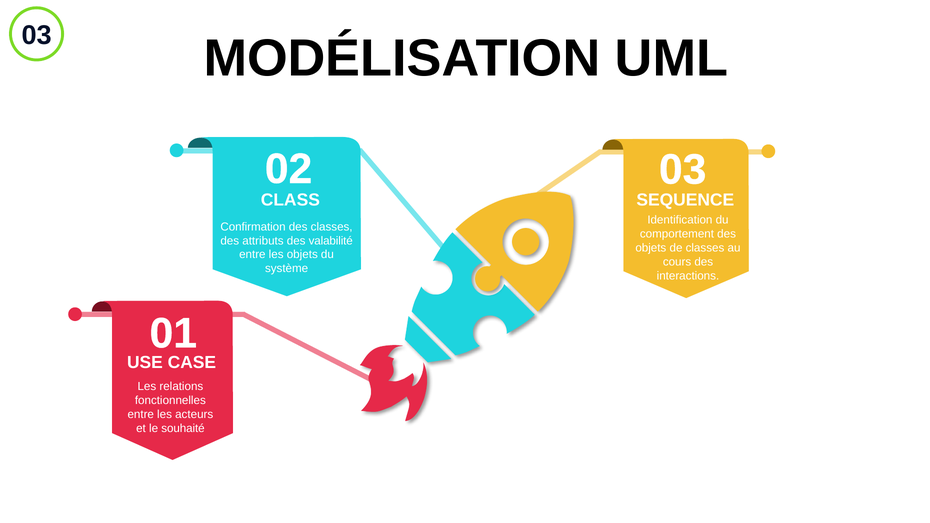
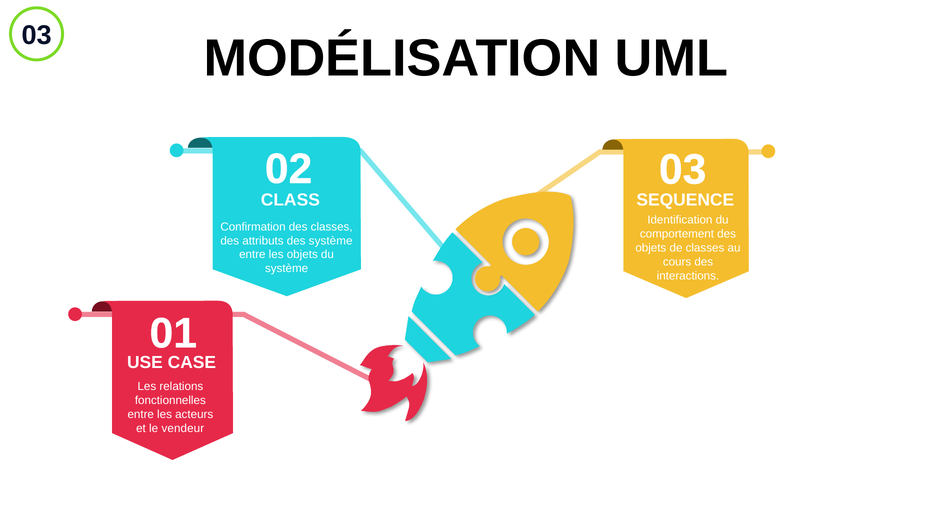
des valabilité: valabilité -> système
souhaité: souhaité -> vendeur
